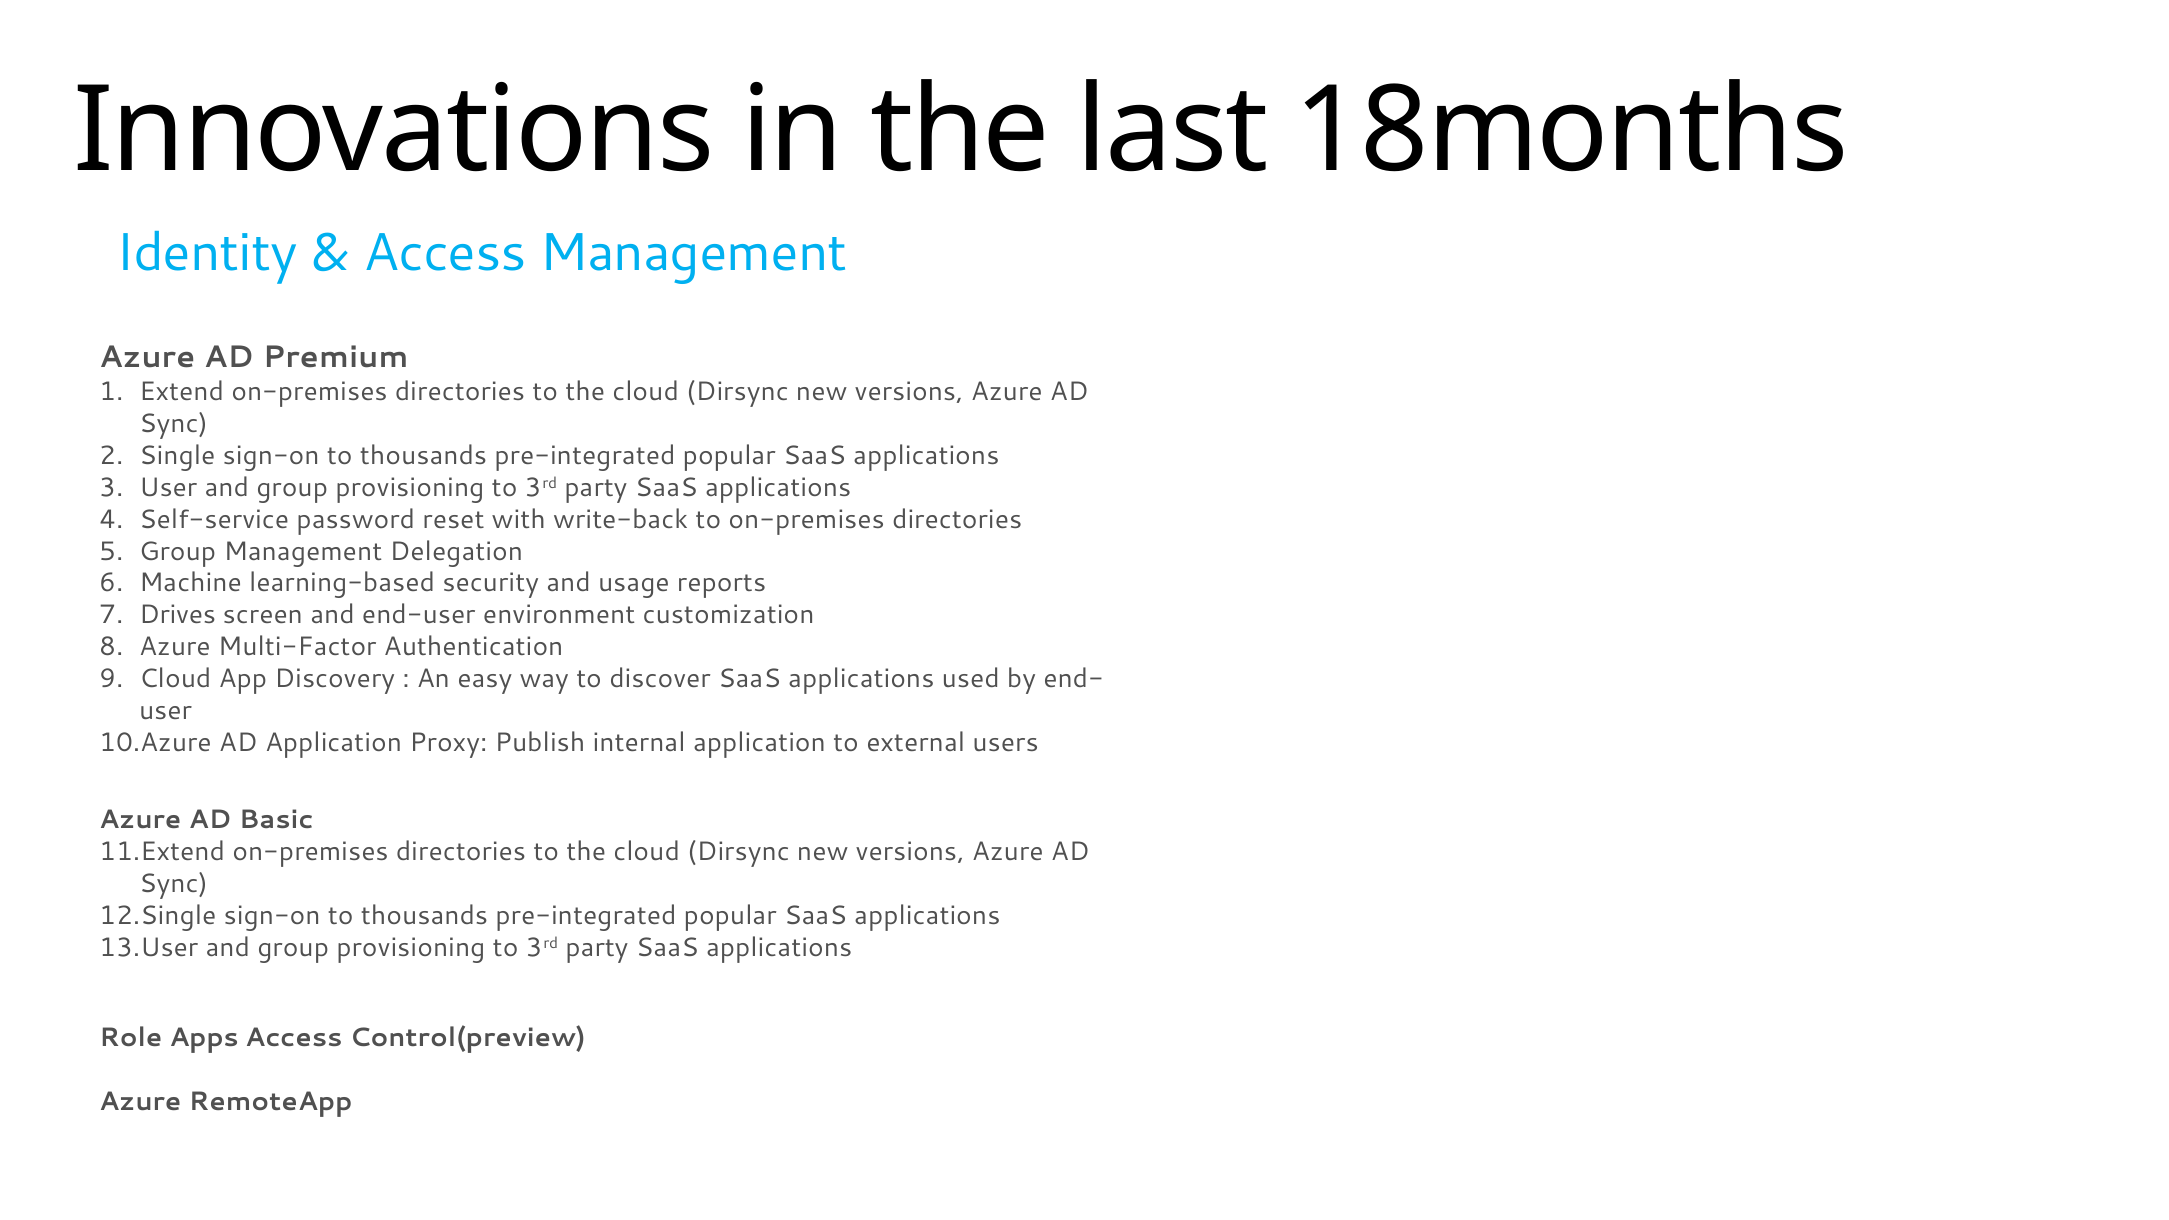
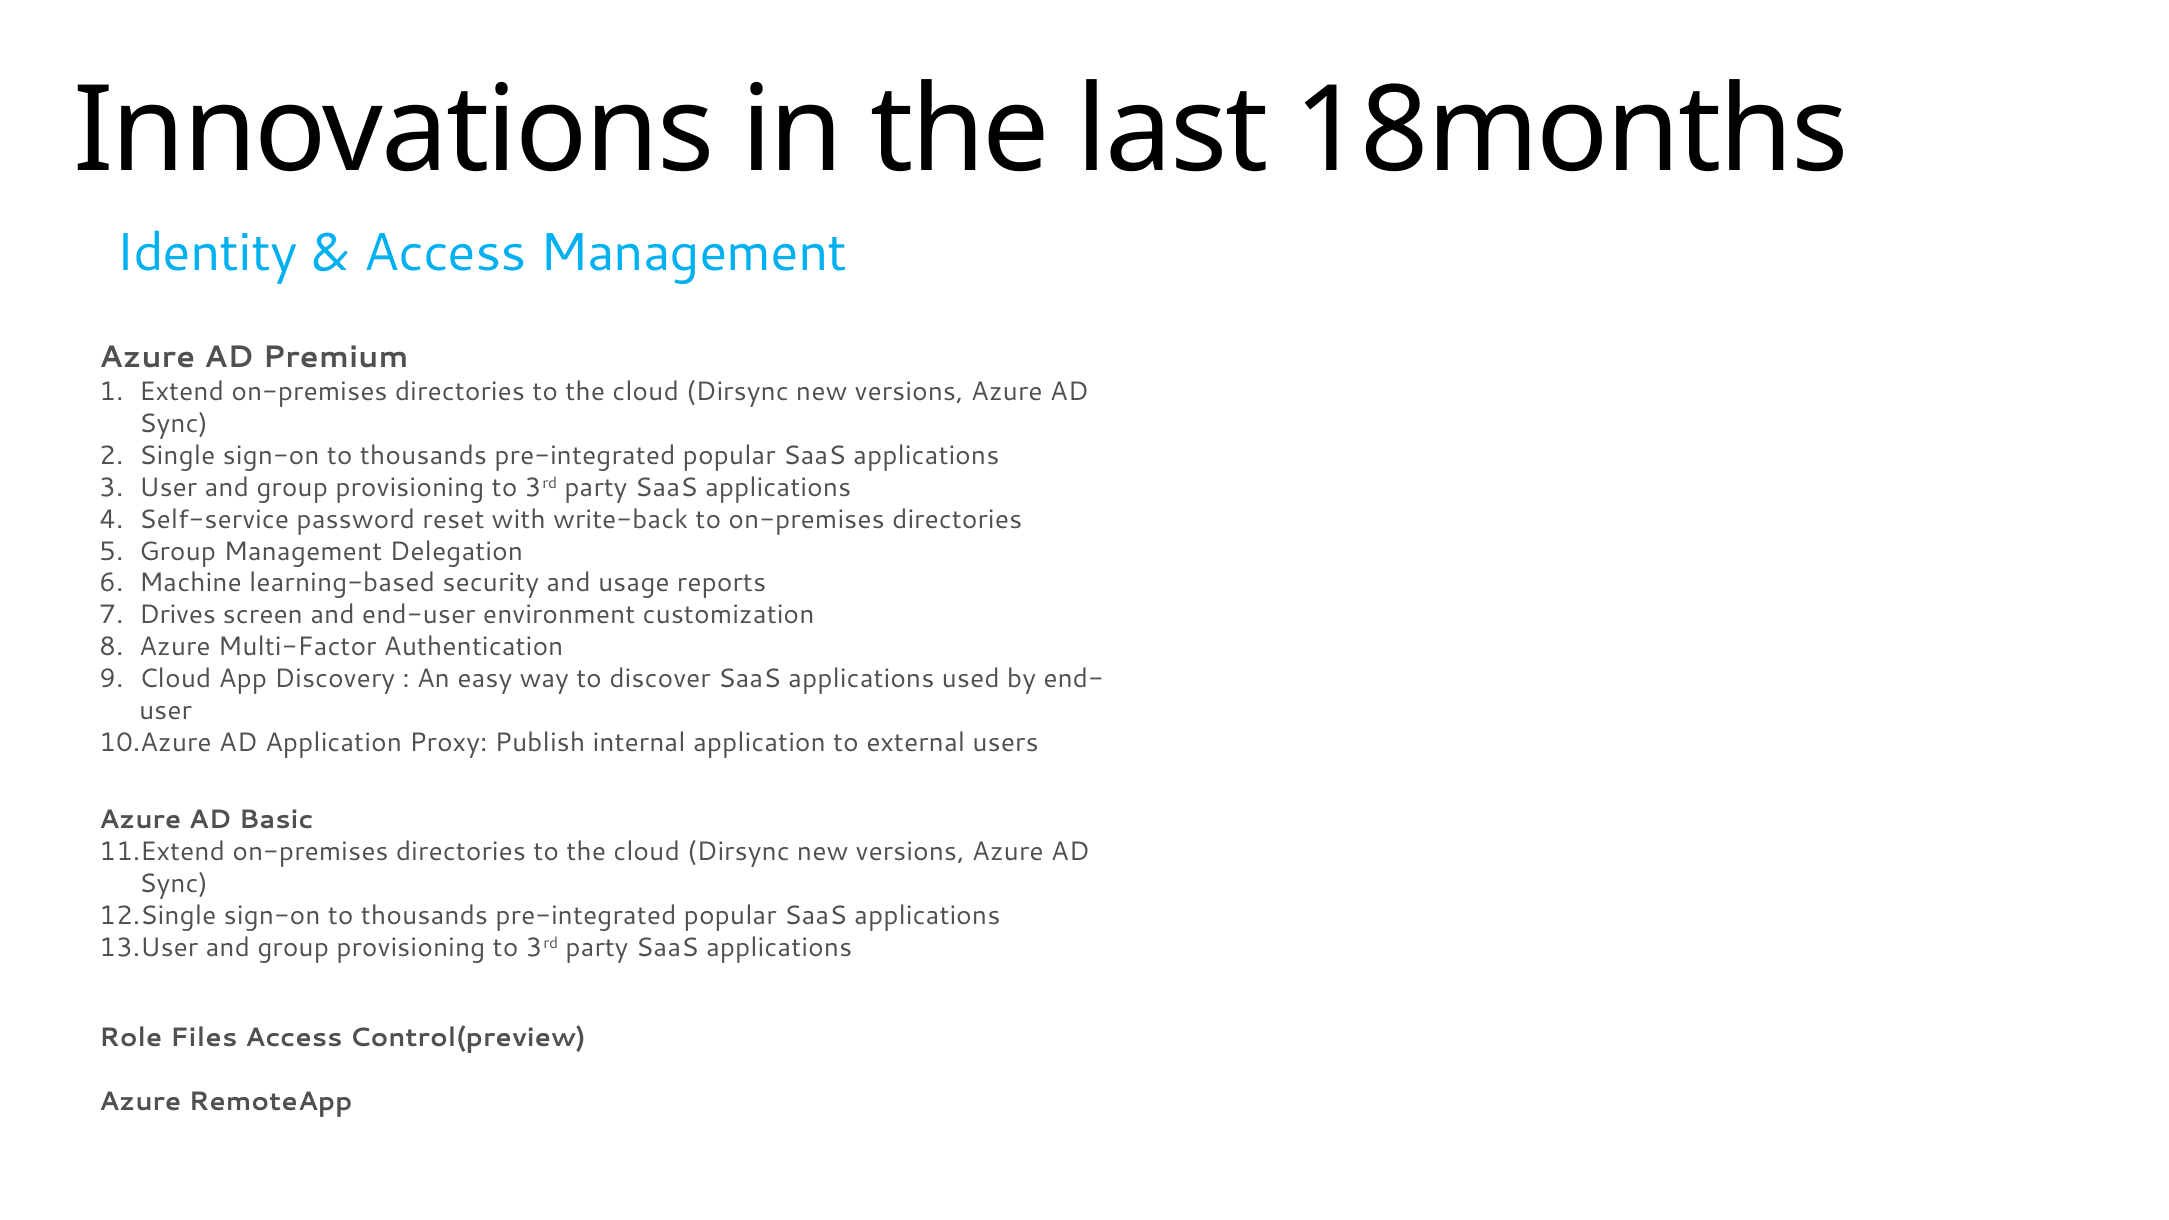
Apps: Apps -> Files
